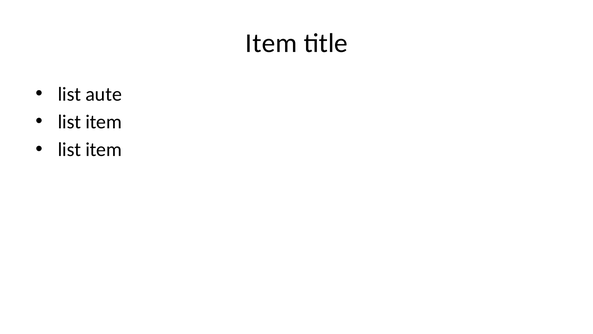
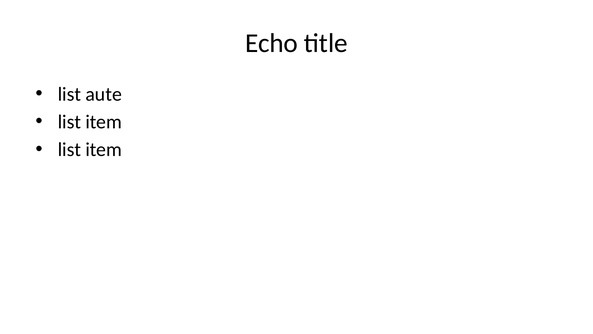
Item at (271, 43): Item -> Echo
